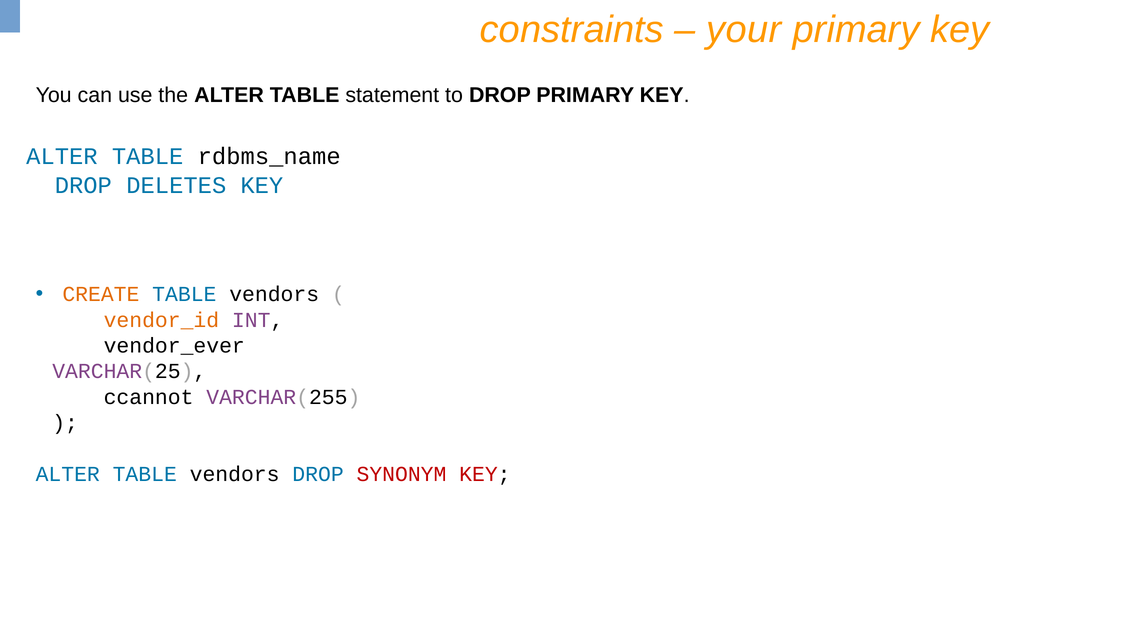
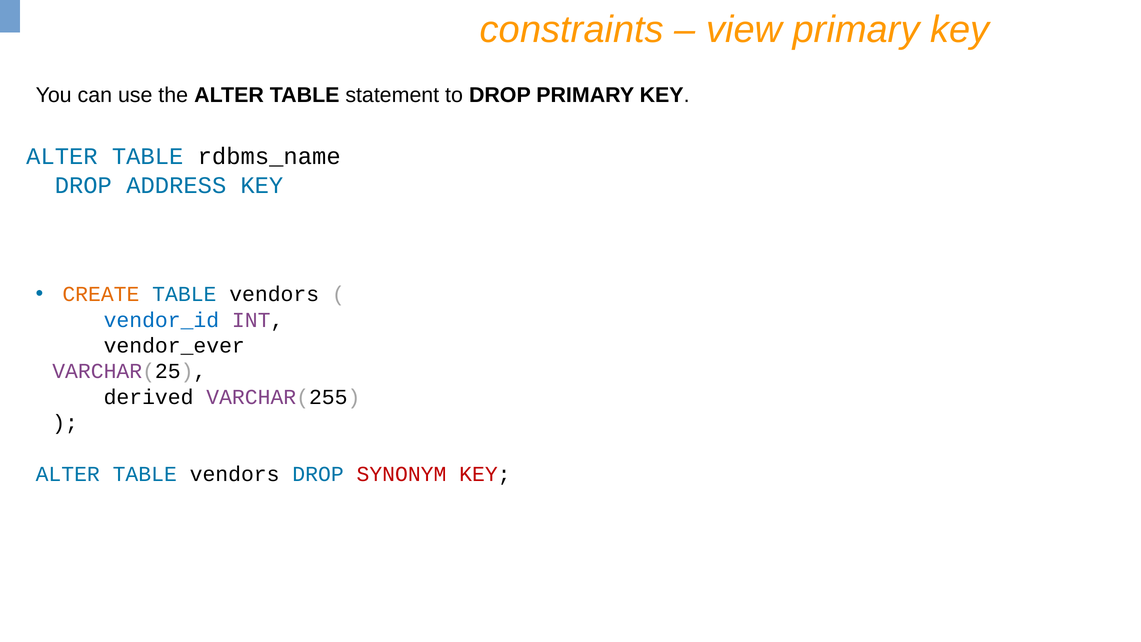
your: your -> view
DELETES: DELETES -> ADDRESS
vendor_id colour: orange -> blue
ccannot: ccannot -> derived
